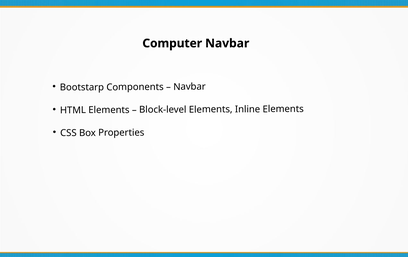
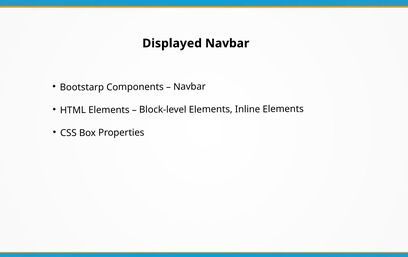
Computer: Computer -> Displayed
